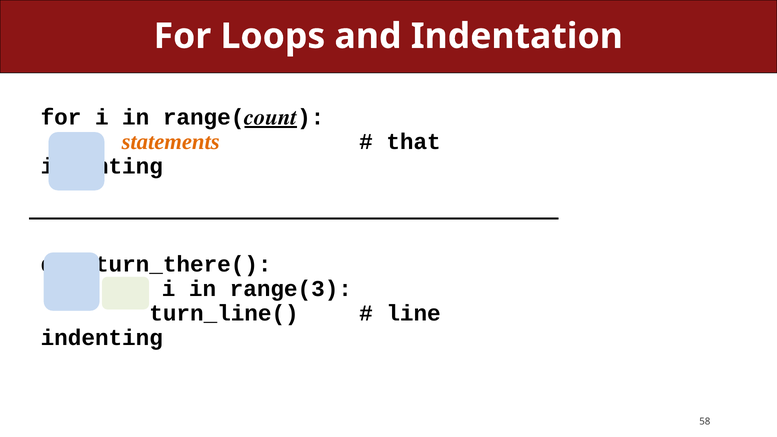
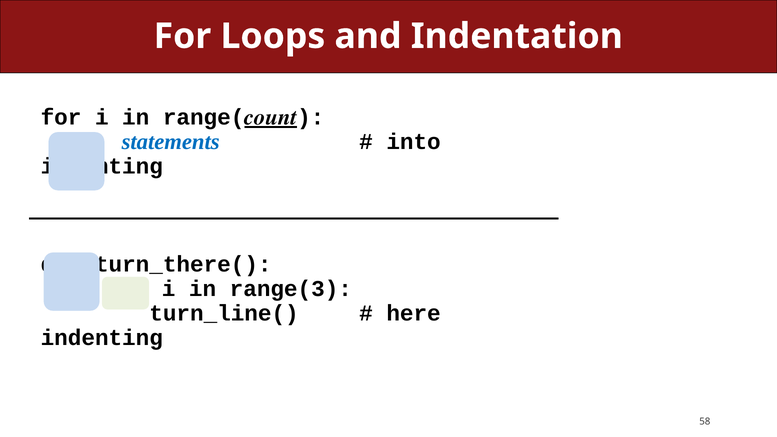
statements colour: orange -> blue
that: that -> into
line: line -> here
